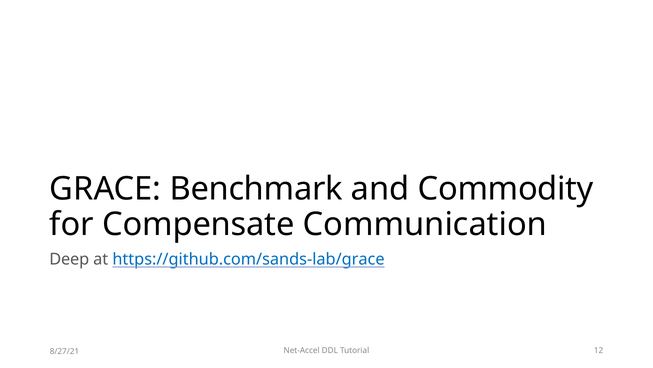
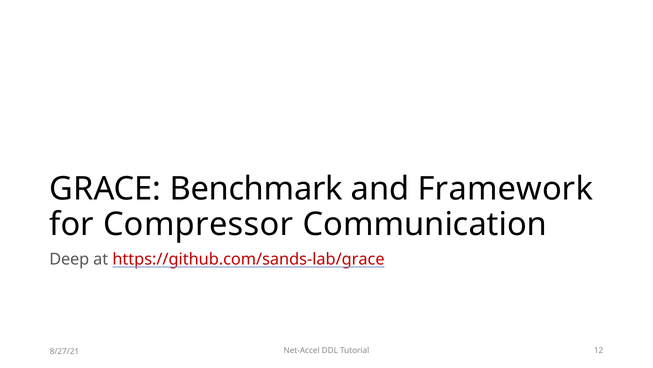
Commodity: Commodity -> Framework
Compensate: Compensate -> Compressor
https://github.com/sands-lab/grace colour: blue -> red
